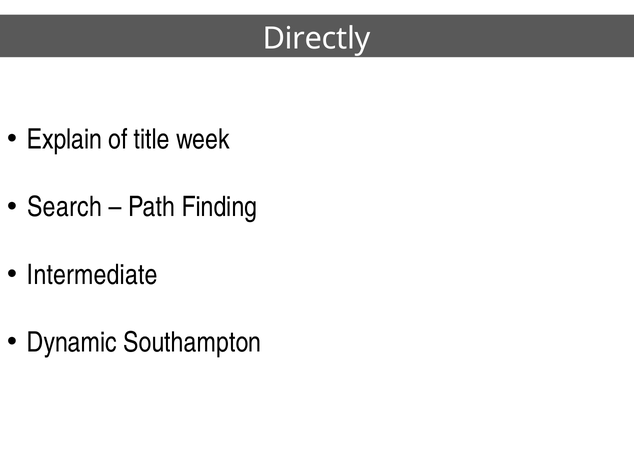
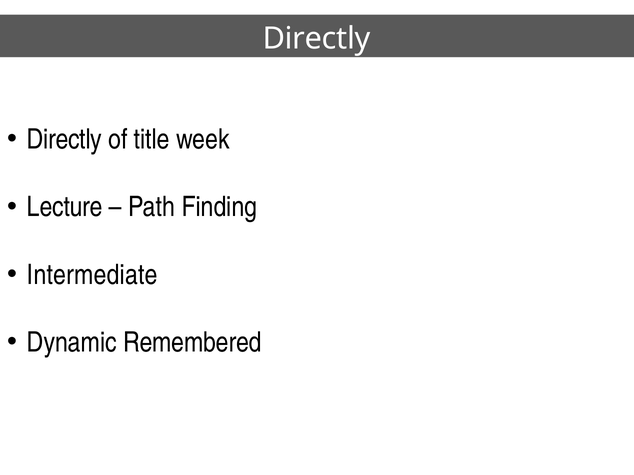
Explain at (64, 140): Explain -> Directly
Search: Search -> Lecture
Southampton: Southampton -> Remembered
